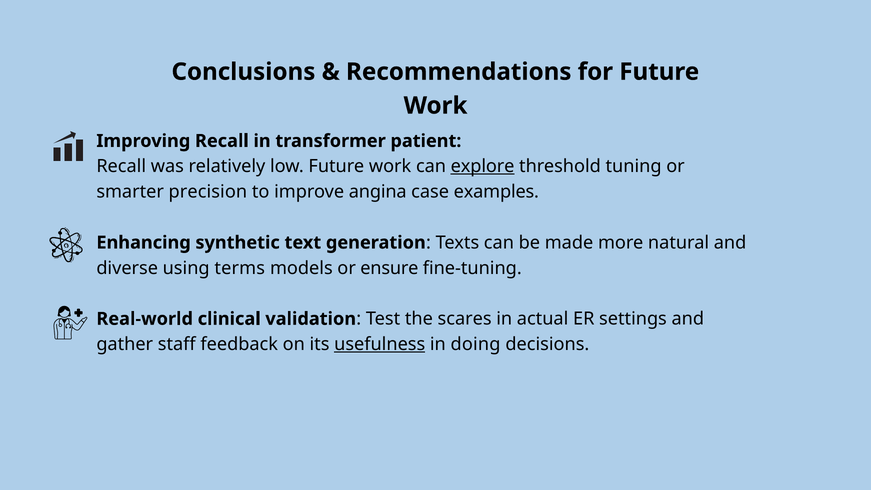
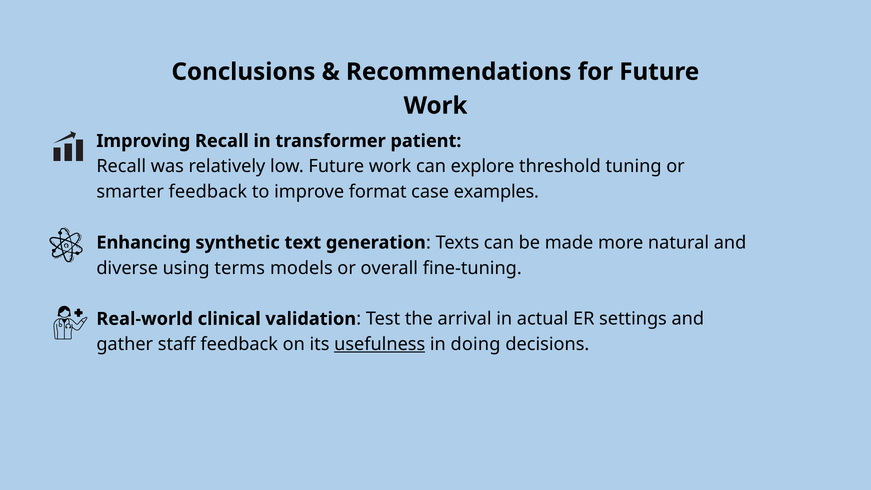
explore underline: present -> none
smarter precision: precision -> feedback
angina: angina -> format
ensure: ensure -> overall
scares: scares -> arrival
